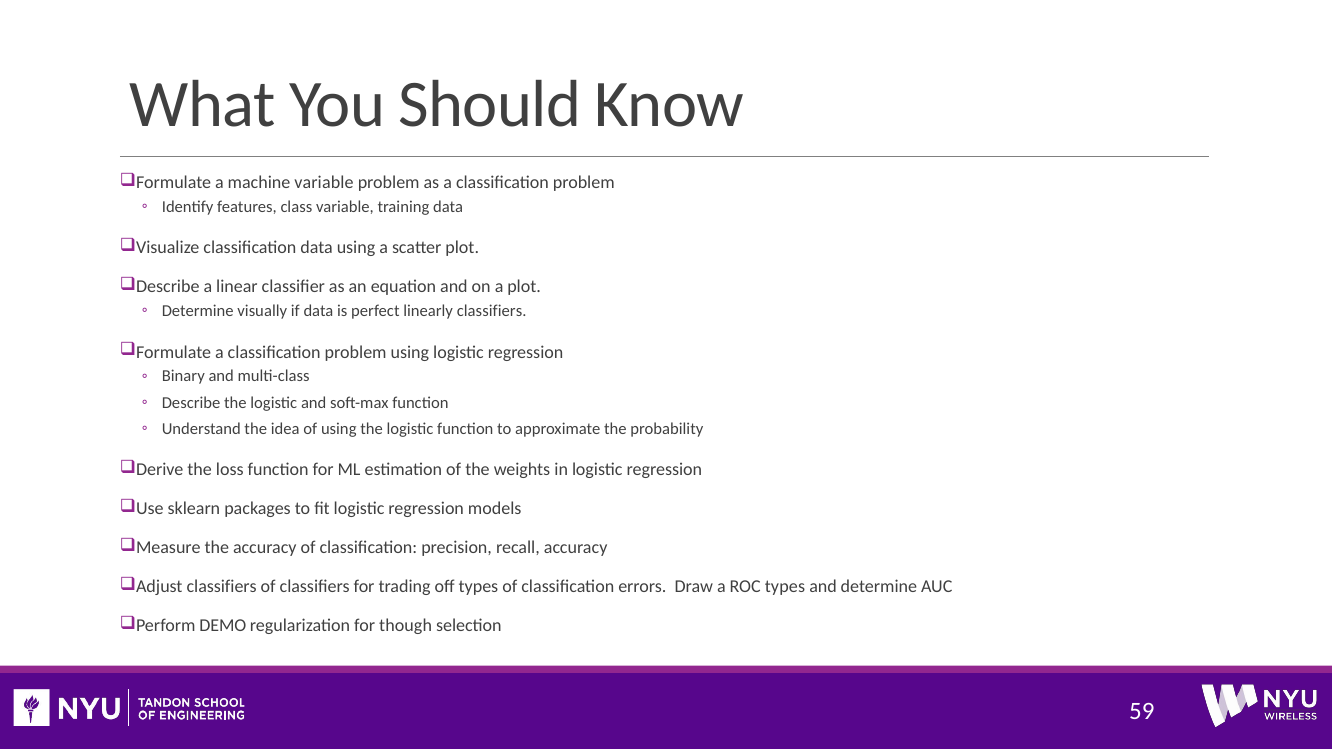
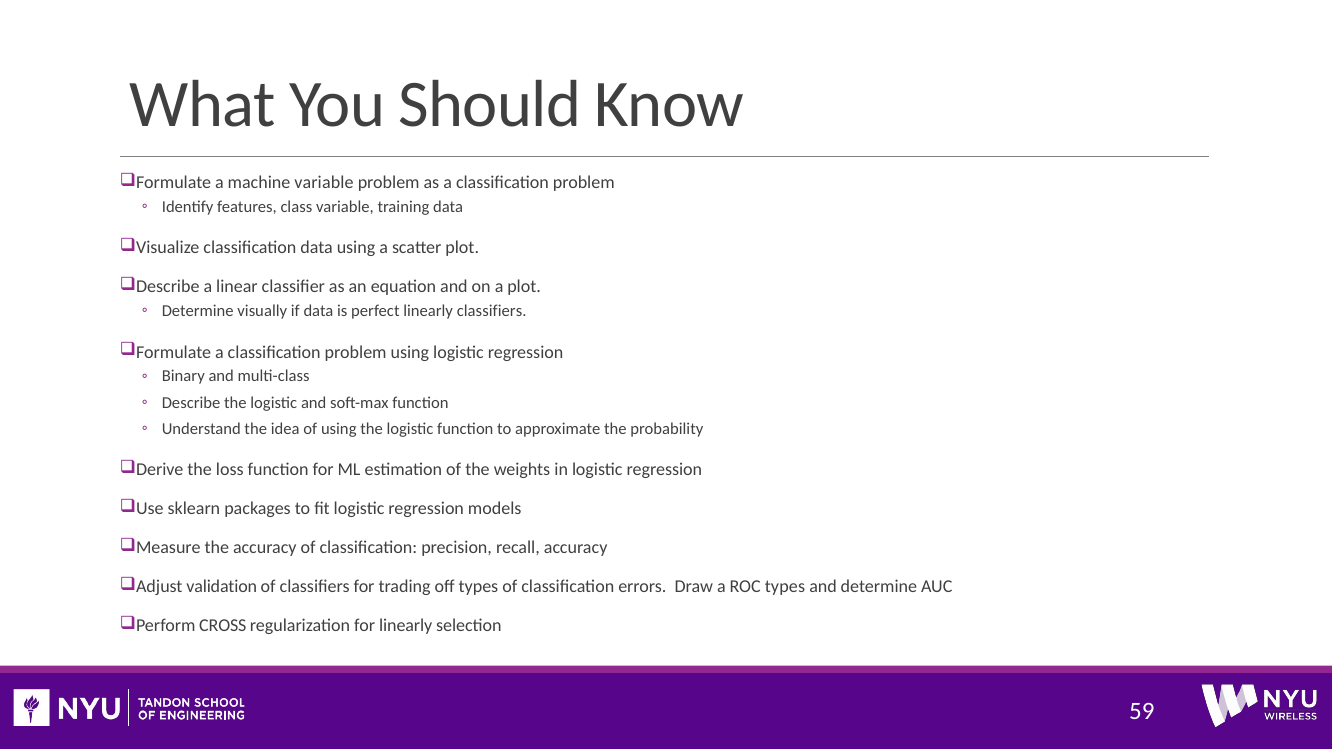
classifiers at (222, 587): classifiers -> validation
DEMO: DEMO -> CROSS
for though: though -> linearly
